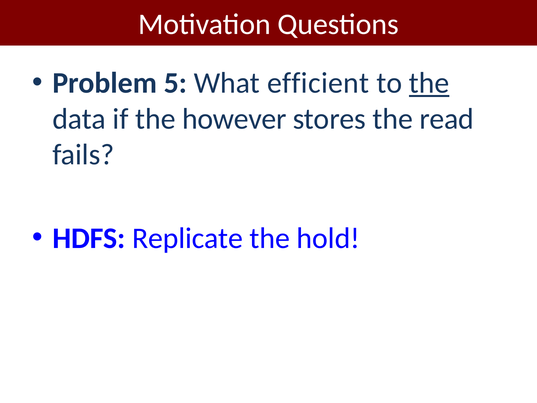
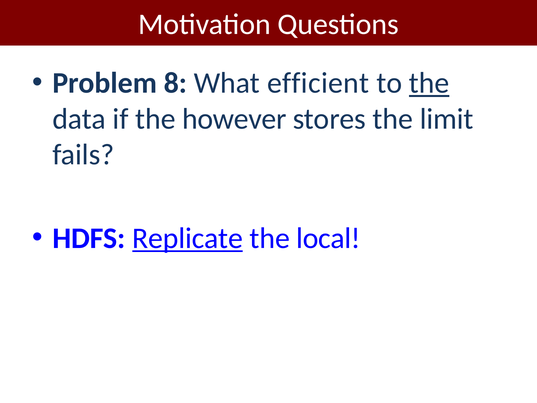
5: 5 -> 8
read: read -> limit
Replicate underline: none -> present
hold: hold -> local
